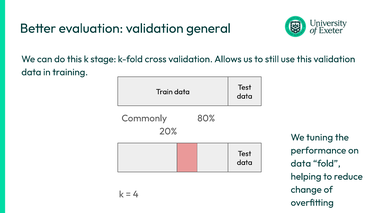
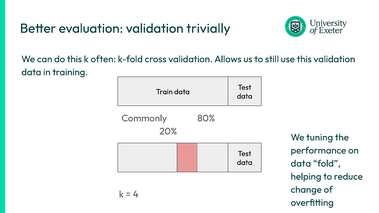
general: general -> trivially
stage: stage -> often
